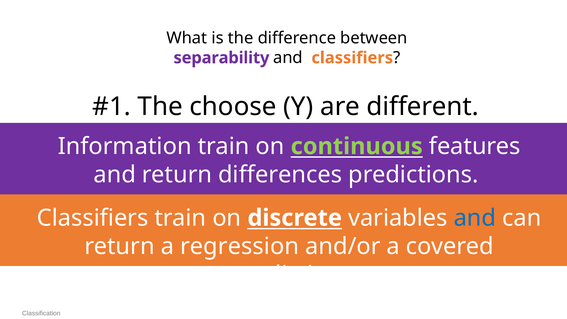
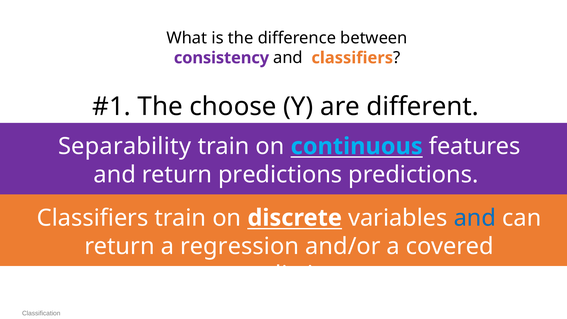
separability: separability -> consistency
Information: Information -> Separability
continuous colour: light green -> light blue
return differences: differences -> predictions
